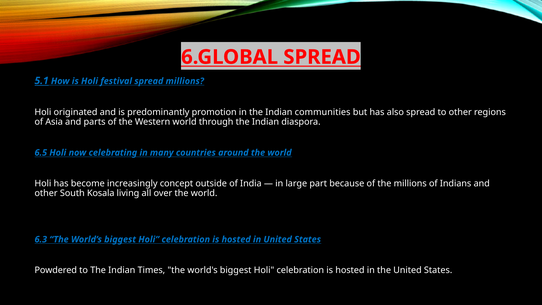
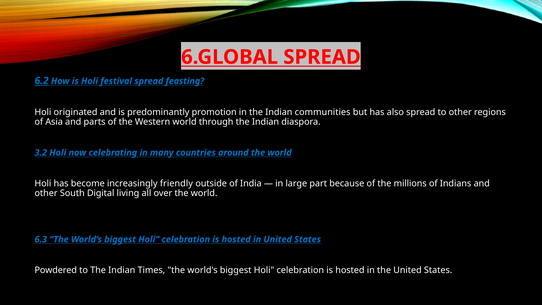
5.1: 5.1 -> 6.2
spread millions: millions -> feasting
6.5: 6.5 -> 3.2
concept: concept -> friendly
Kosala: Kosala -> Digital
